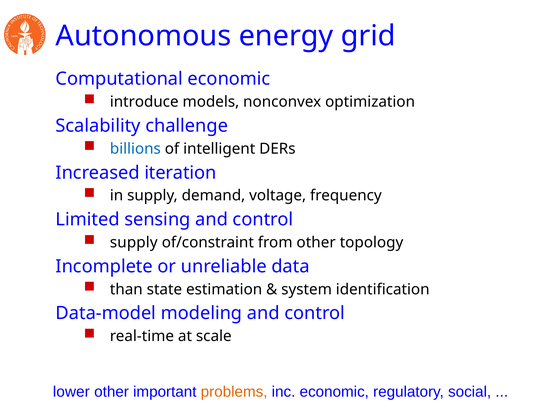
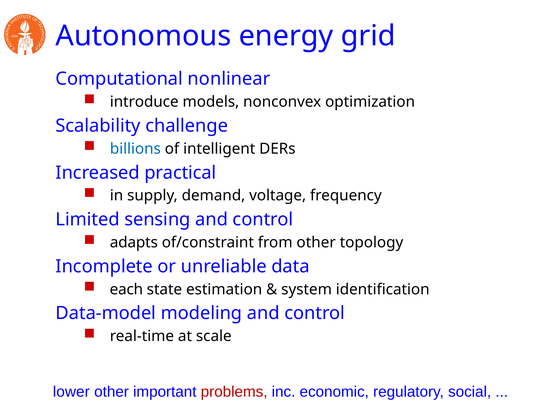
Computational economic: economic -> nonlinear
iteration: iteration -> practical
supply at (134, 242): supply -> adapts
than: than -> each
problems colour: orange -> red
